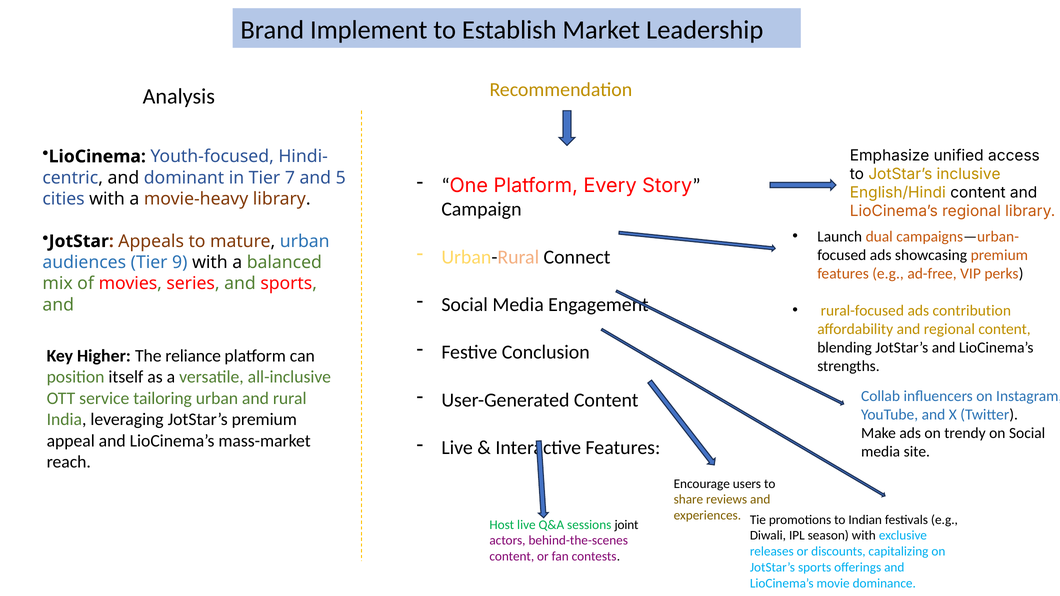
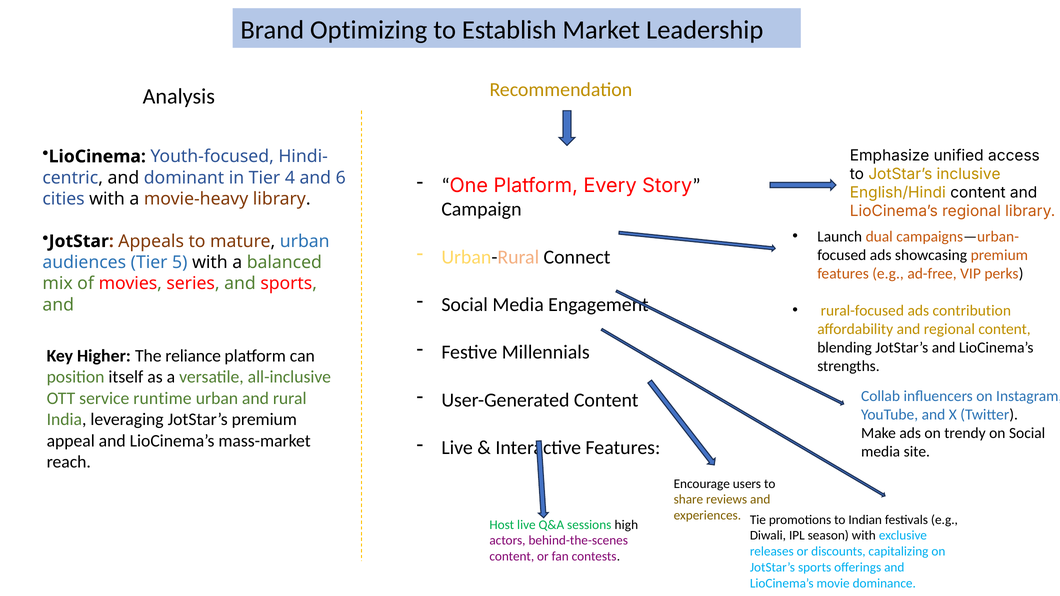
Implement: Implement -> Optimizing
7: 7 -> 4
5: 5 -> 6
9: 9 -> 5
Conclusion: Conclusion -> Millennials
tailoring: tailoring -> runtime
joint: joint -> high
